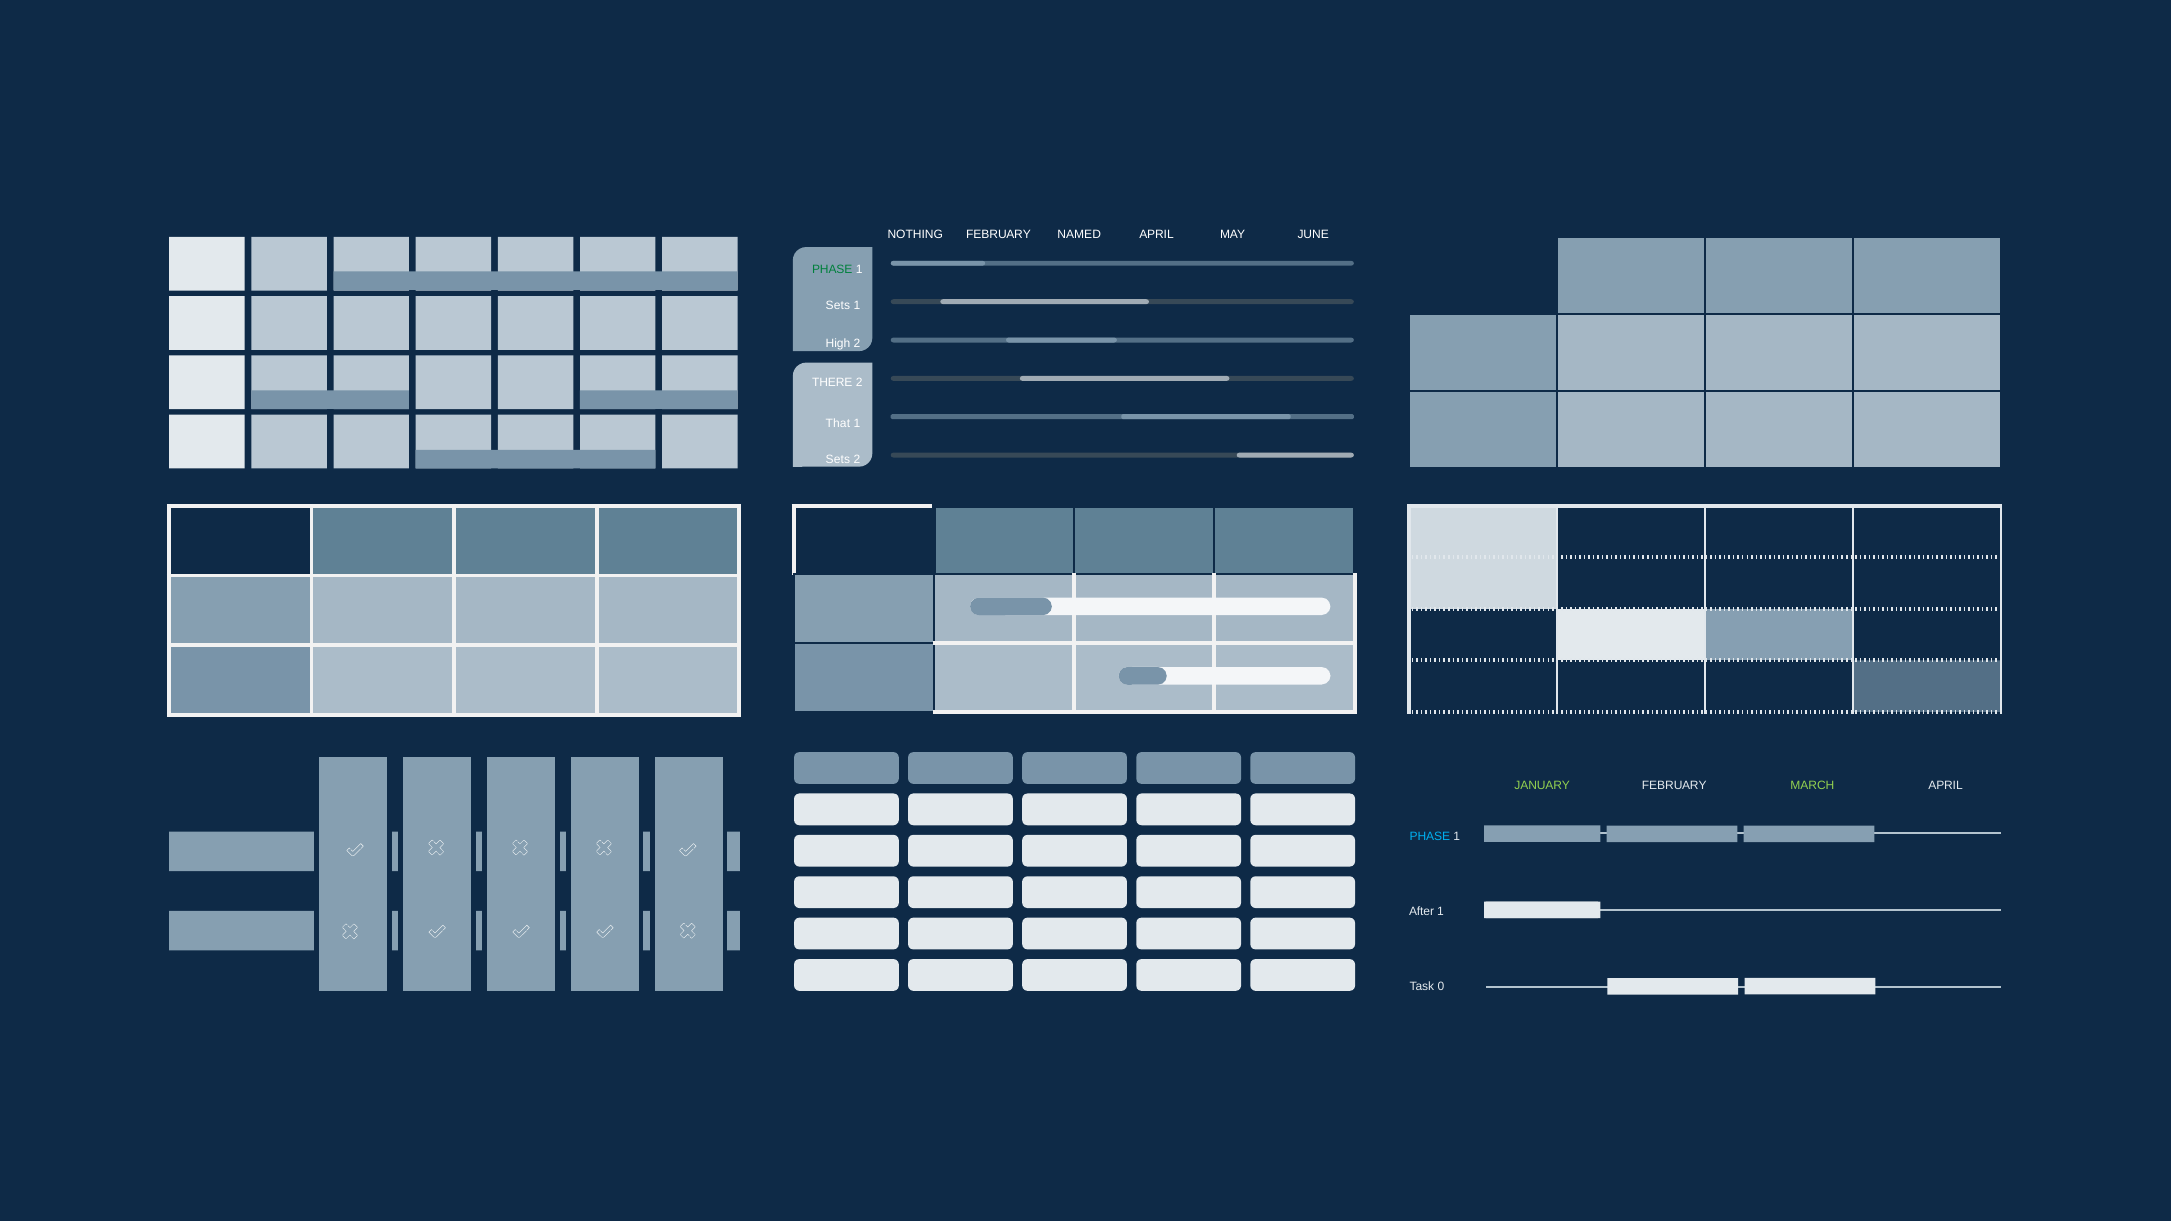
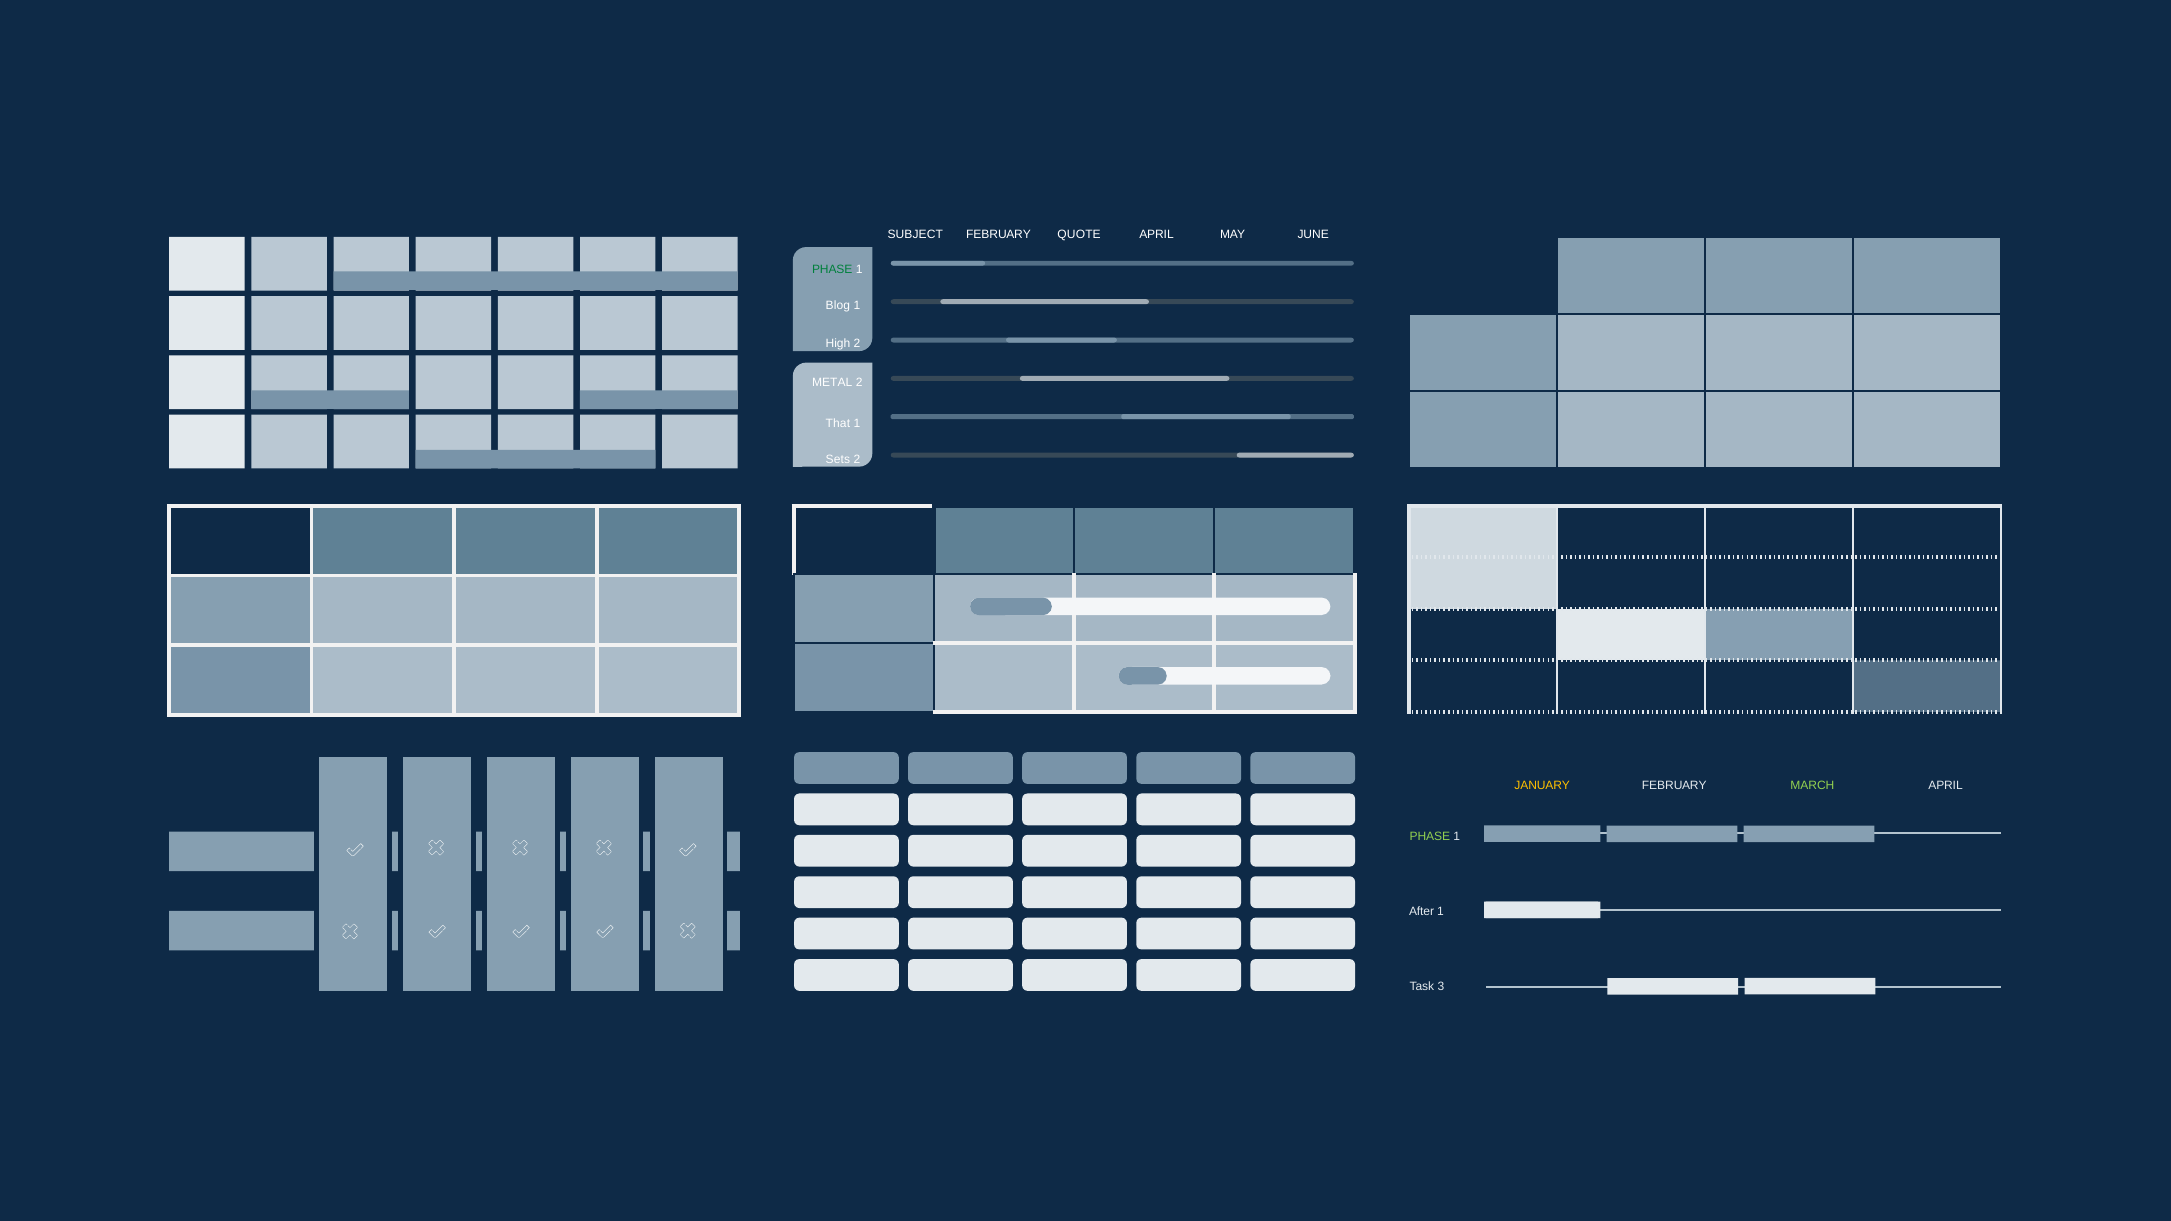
NOTHING: NOTHING -> SUBJECT
NAMED: NAMED -> QUOTE
Sets at (838, 306): Sets -> Blog
THERE: THERE -> METAL
JANUARY colour: light green -> yellow
PHASE at (1430, 836) colour: light blue -> light green
0: 0 -> 3
